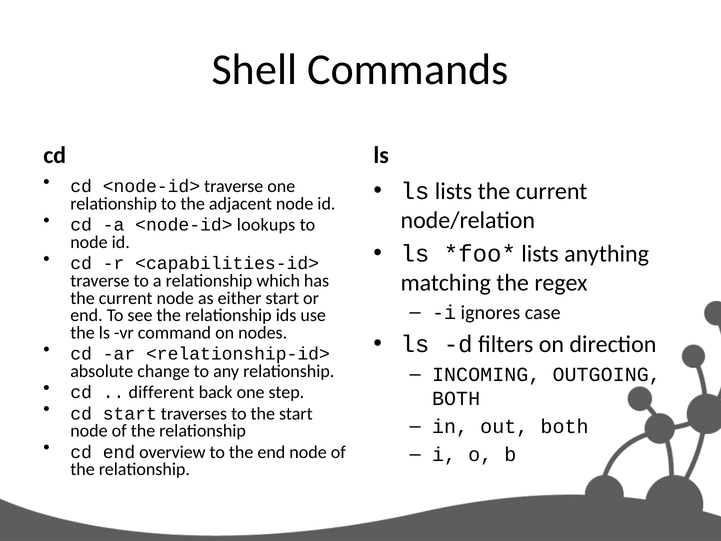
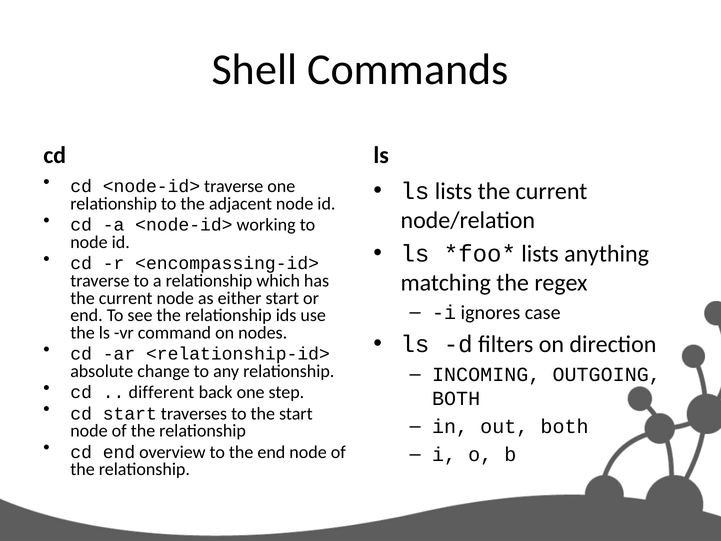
lookups: lookups -> working
<capabilities-id>: <capabilities-id> -> <encompassing-id>
